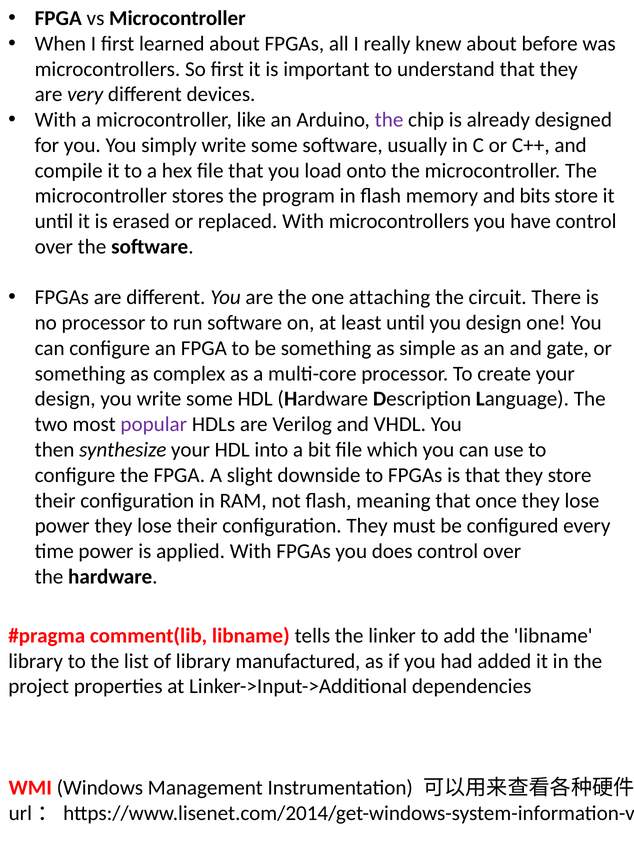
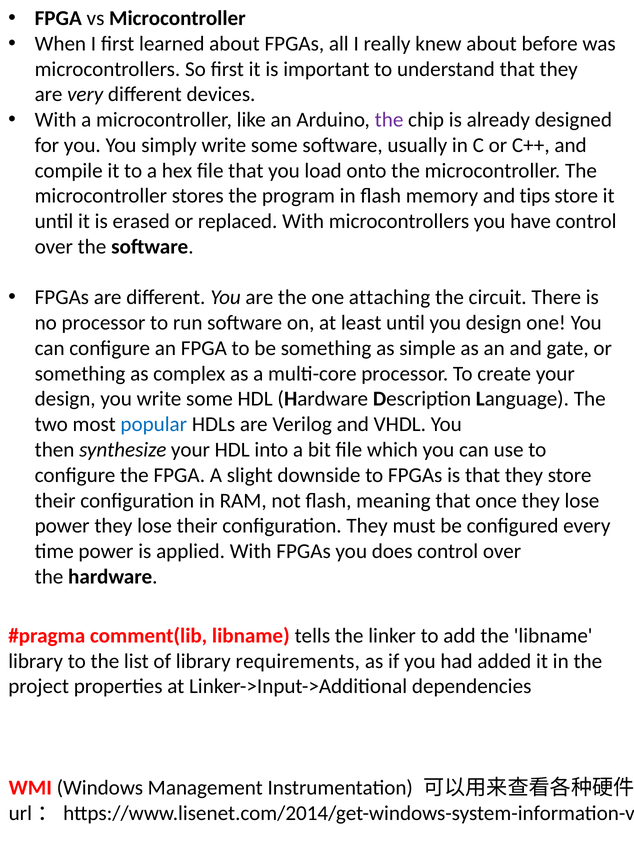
bits: bits -> tips
popular colour: purple -> blue
manufactured: manufactured -> requirements
